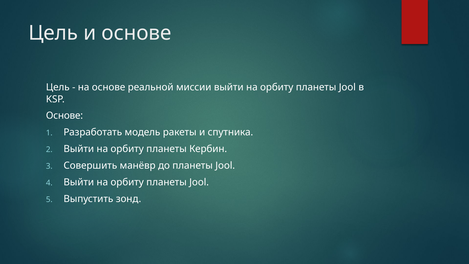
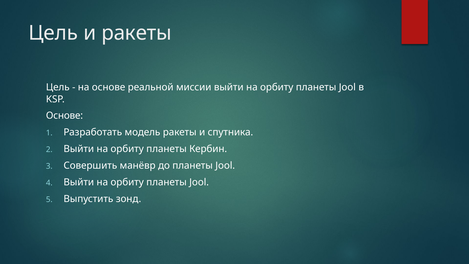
и основе: основе -> ракеты
